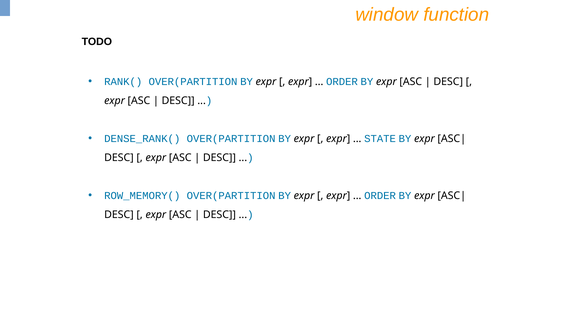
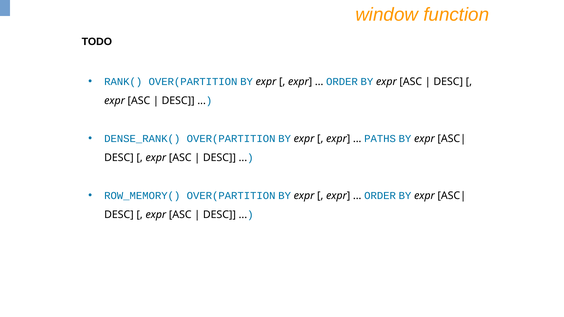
STATE: STATE -> PATHS
